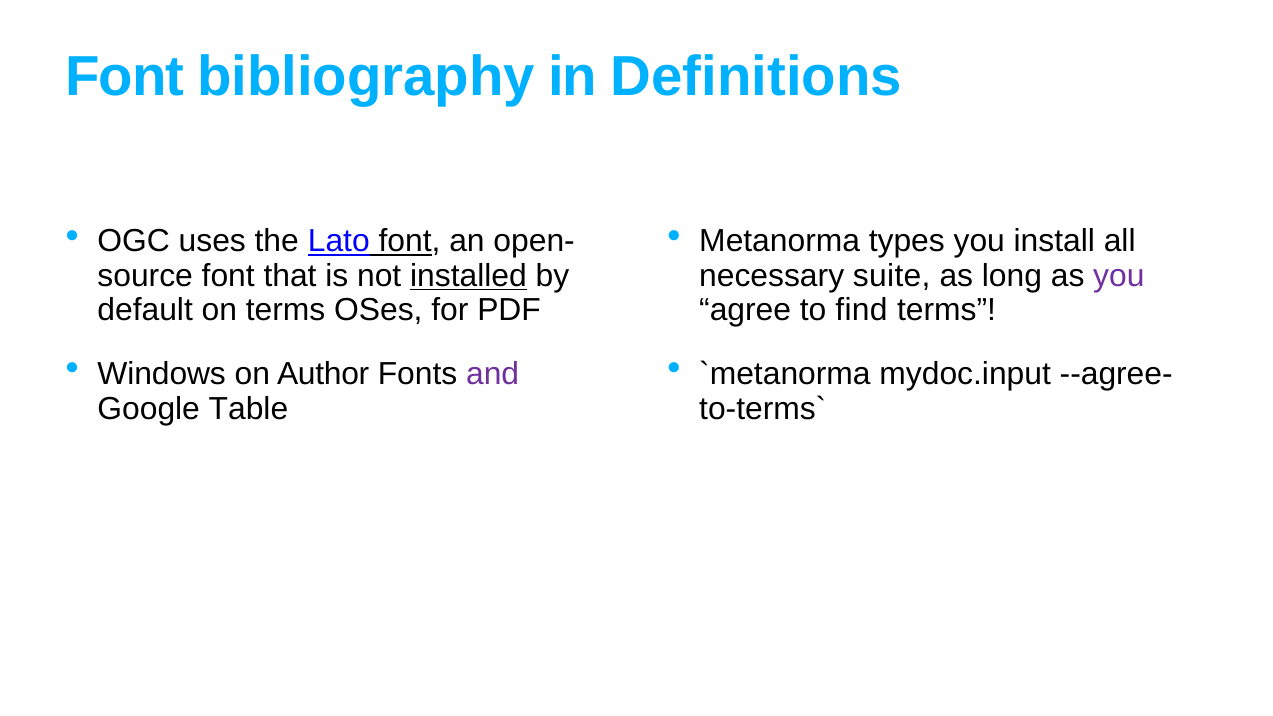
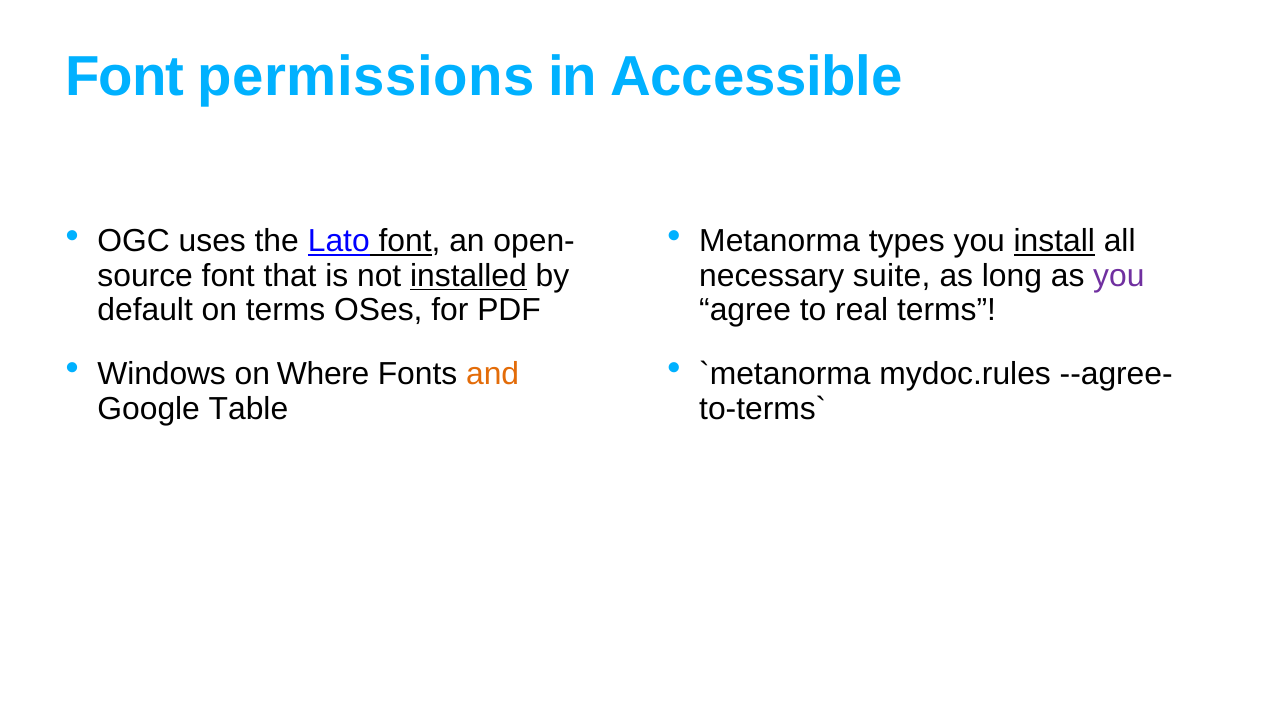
bibliography: bibliography -> permissions
Definitions: Definitions -> Accessible
install underline: none -> present
find: find -> real
Author: Author -> Where
and colour: purple -> orange
mydoc.input: mydoc.input -> mydoc.rules
